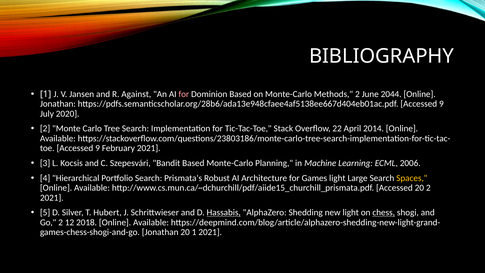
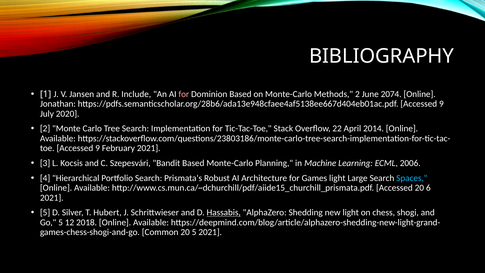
Against: Against -> Include
2044: 2044 -> 2074
Spaces colour: yellow -> light blue
20 2: 2 -> 6
chess underline: present -> none
Go 2: 2 -> 5
Jonathan at (160, 232): Jonathan -> Common
20 1: 1 -> 5
